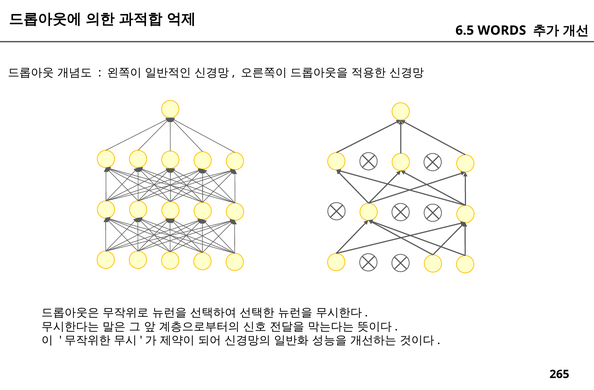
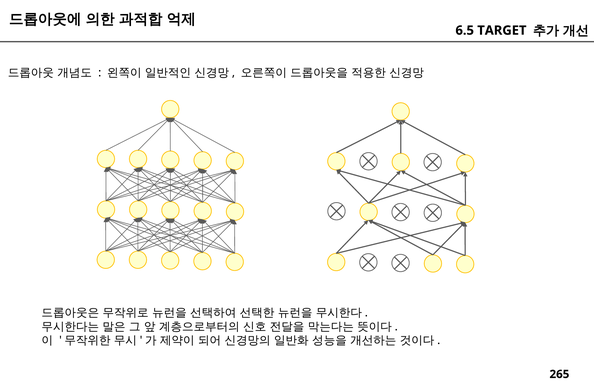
WORDS: WORDS -> TARGET
